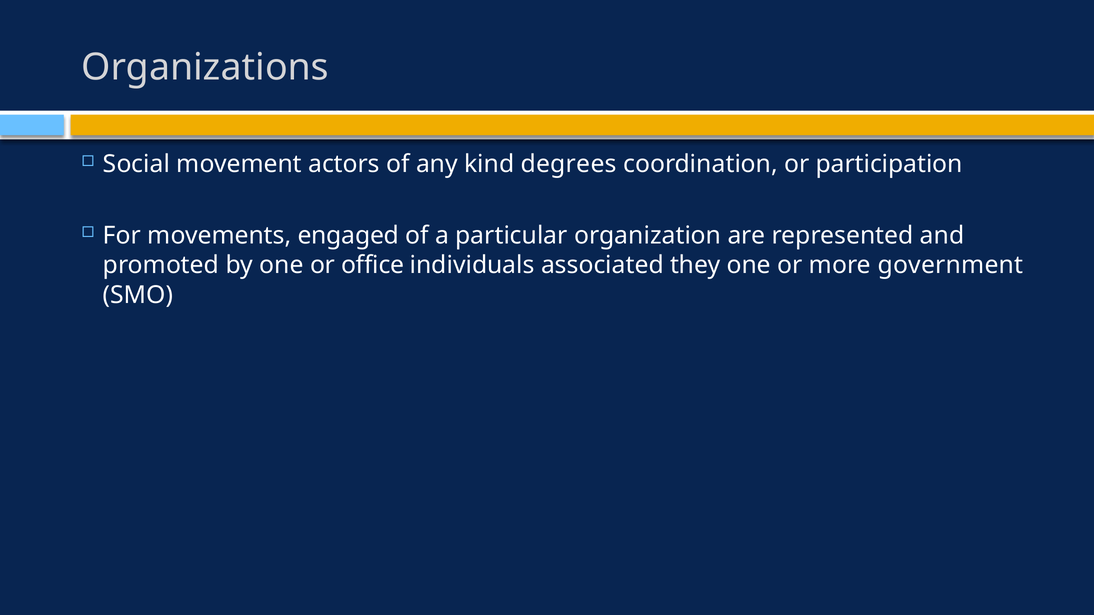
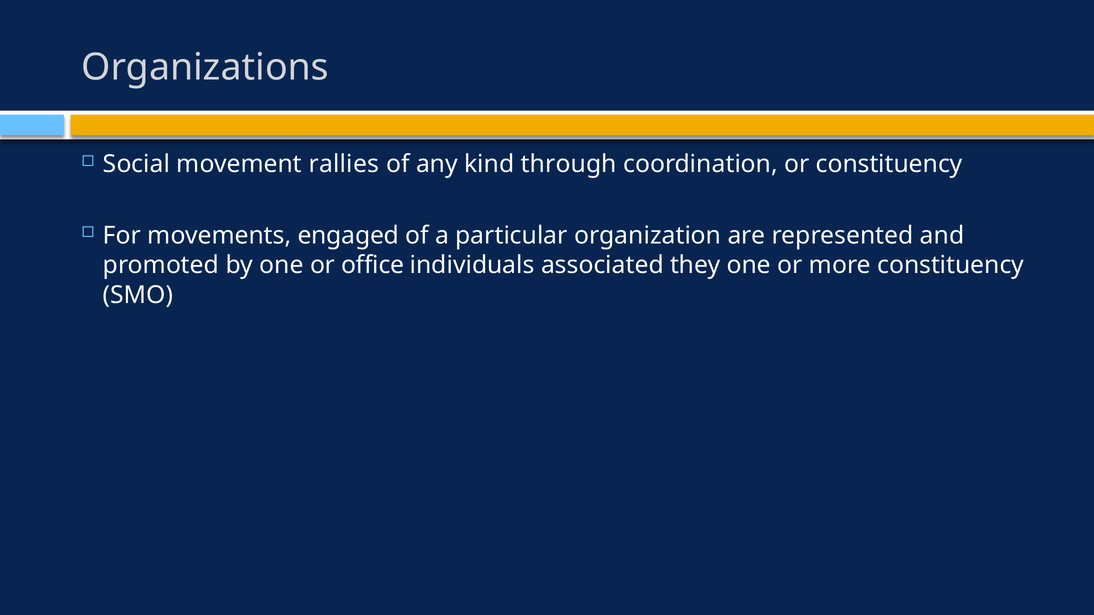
actors: actors -> rallies
degrees: degrees -> through
or participation: participation -> constituency
more government: government -> constituency
